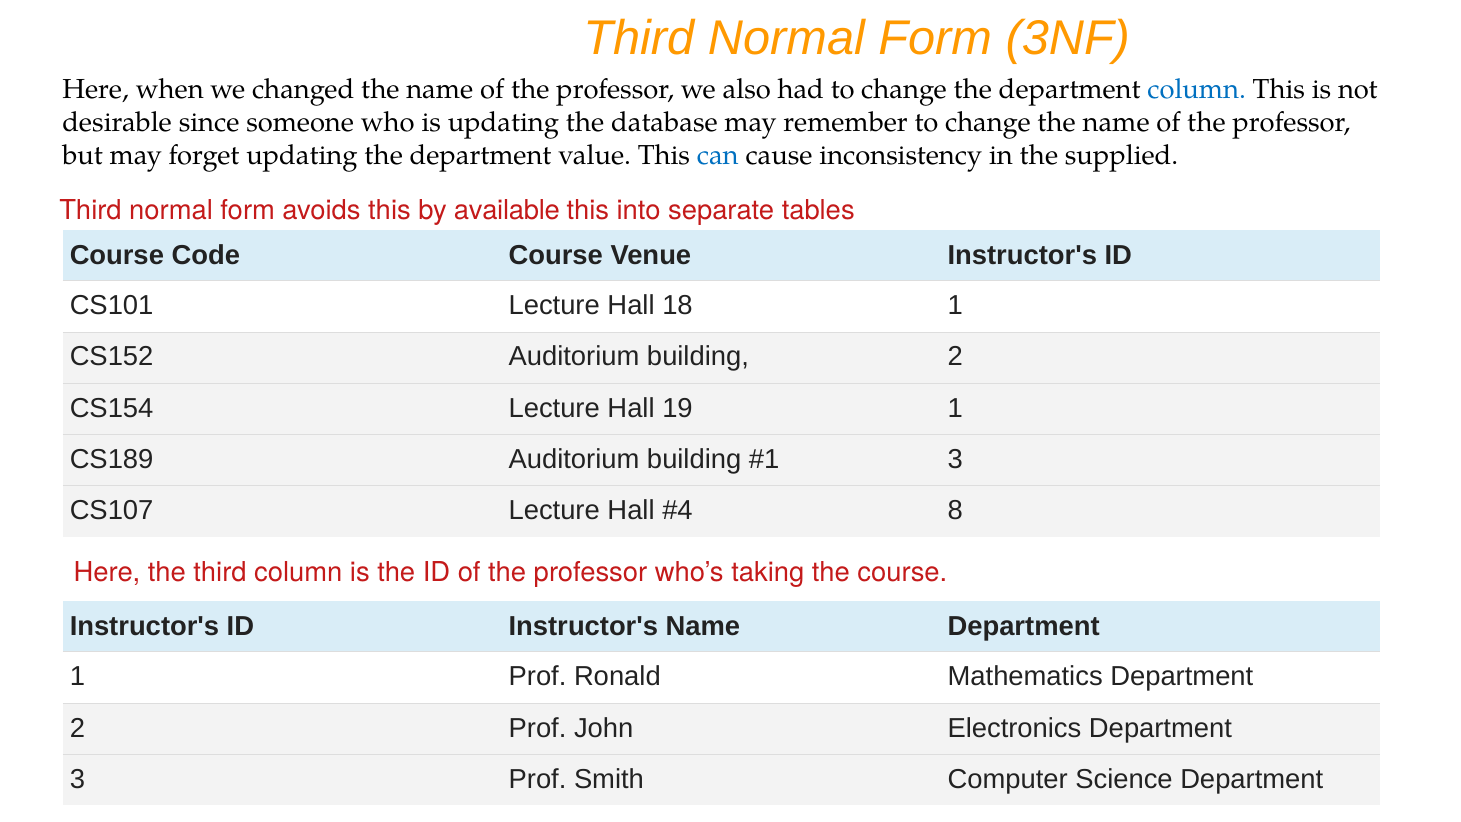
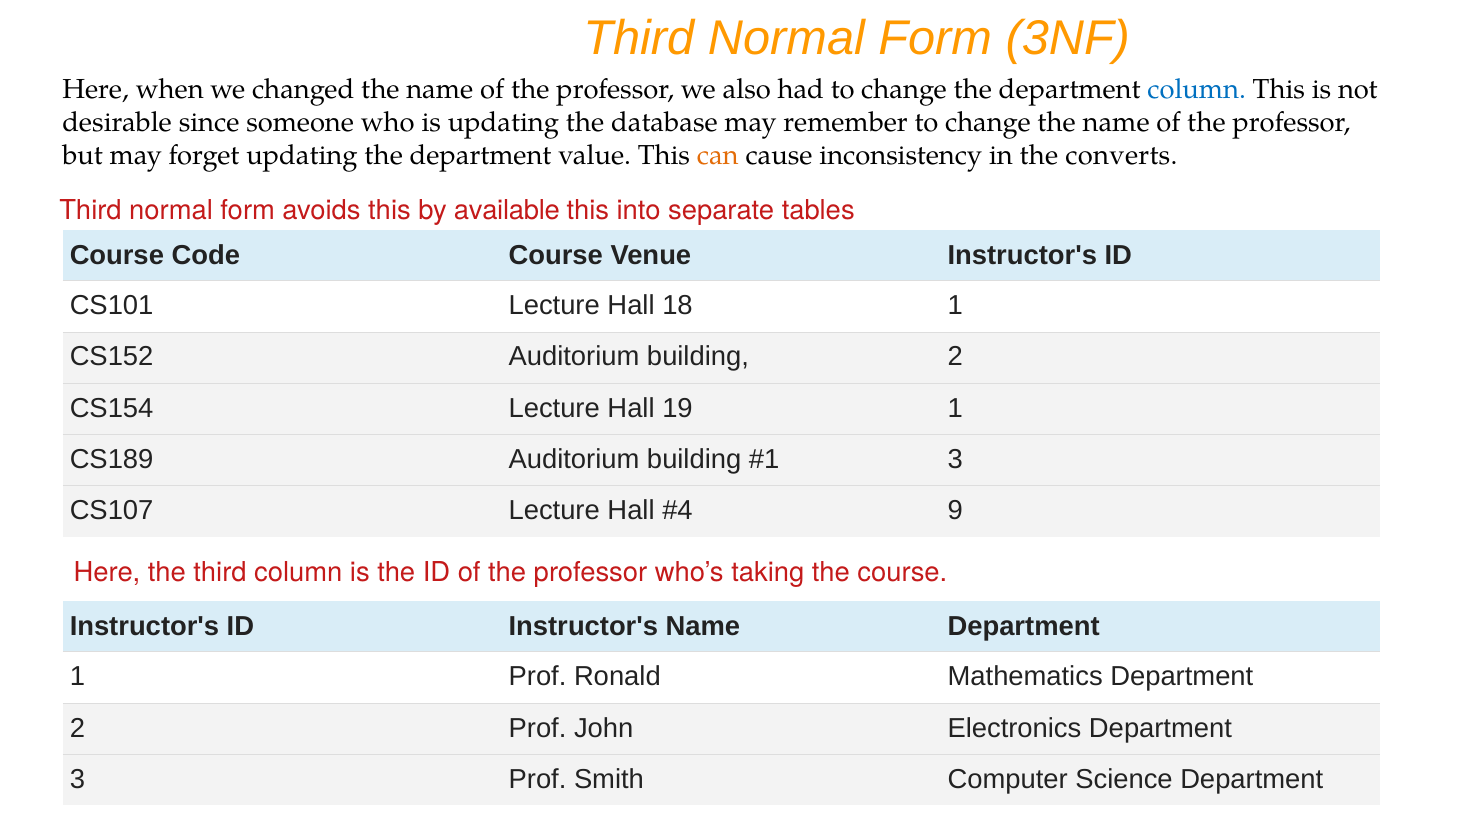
can colour: blue -> orange
supplied: supplied -> converts
8: 8 -> 9
